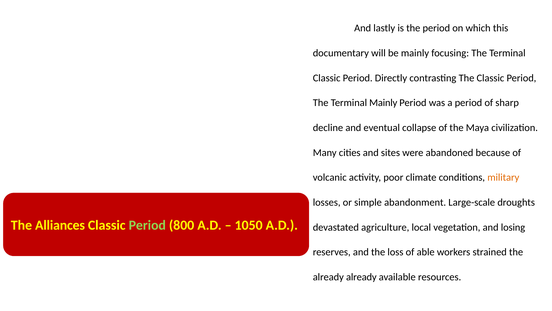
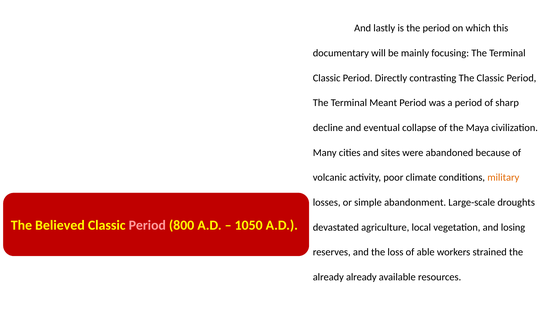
Terminal Mainly: Mainly -> Meant
Alliances: Alliances -> Believed
Period at (147, 225) colour: light green -> pink
